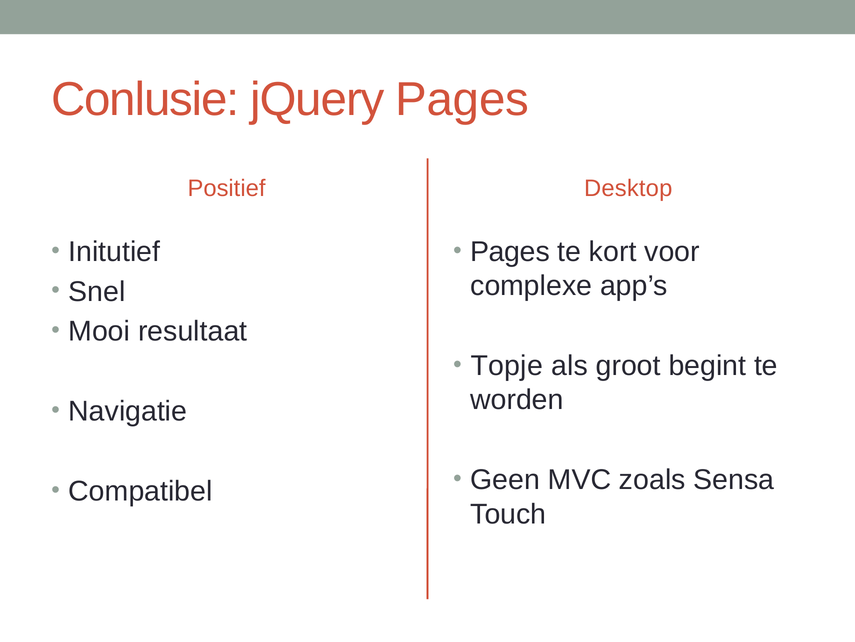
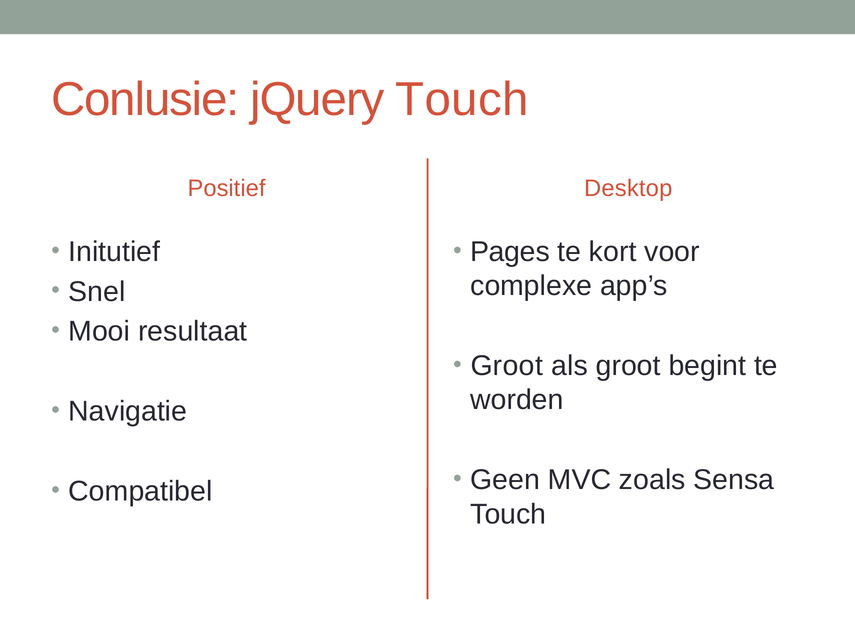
jQuery Pages: Pages -> Touch
Topje at (507, 365): Topje -> Groot
